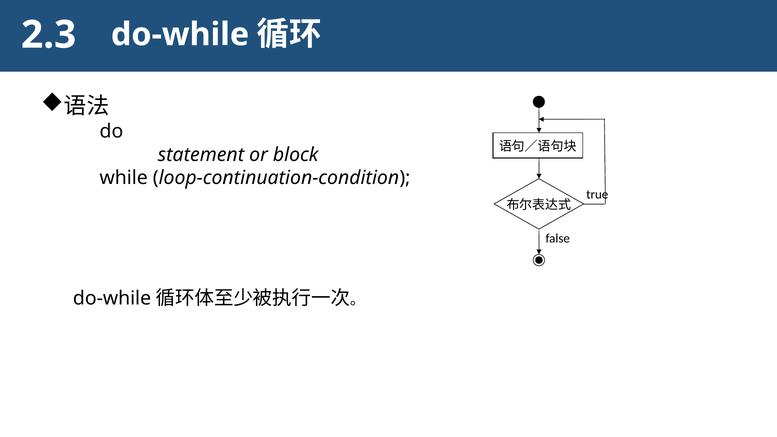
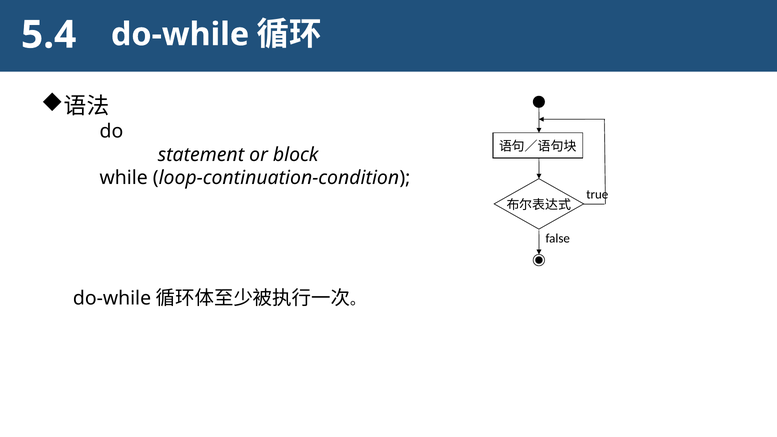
2.3: 2.3 -> 5.4
